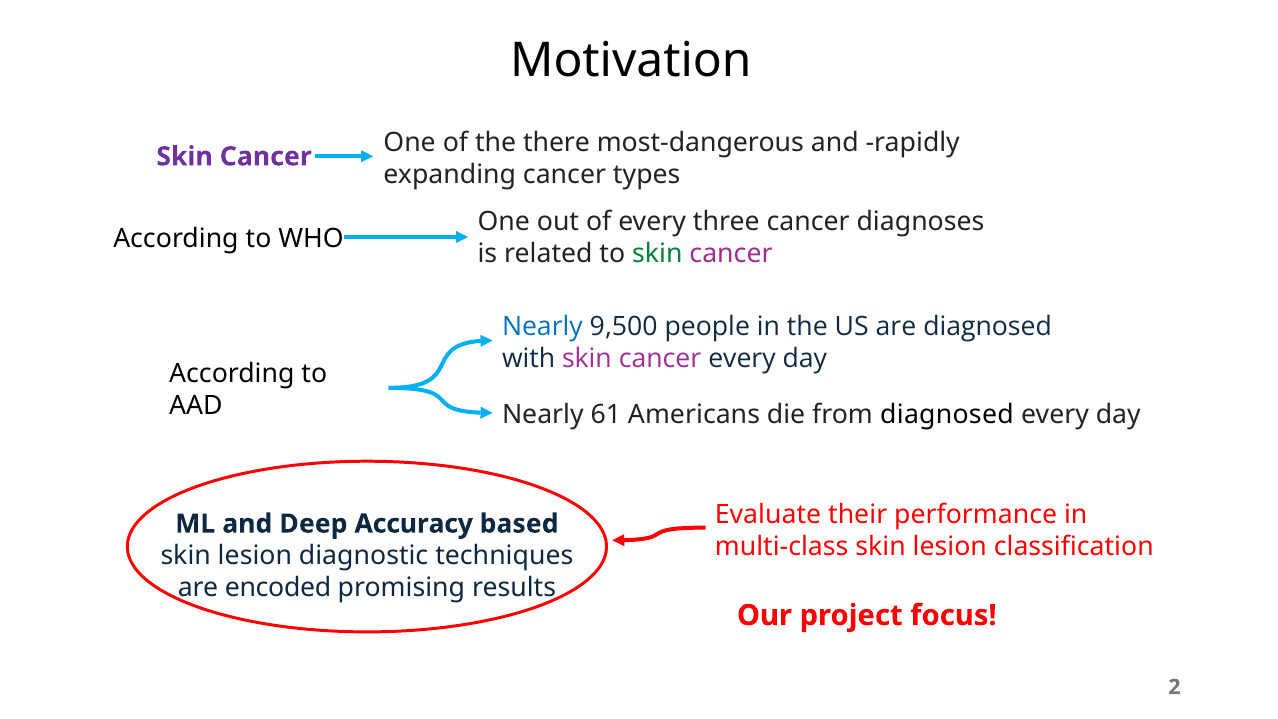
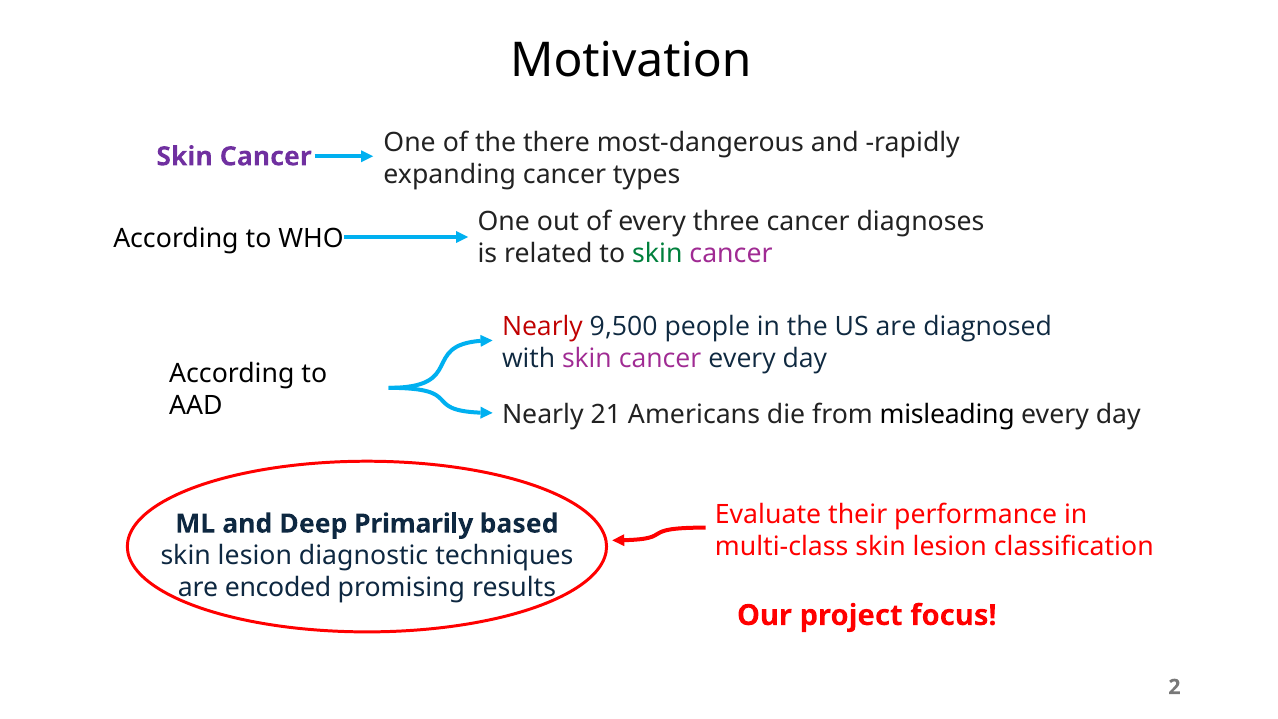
Nearly at (542, 326) colour: blue -> red
61: 61 -> 21
from diagnosed: diagnosed -> misleading
Accuracy: Accuracy -> Primarily
